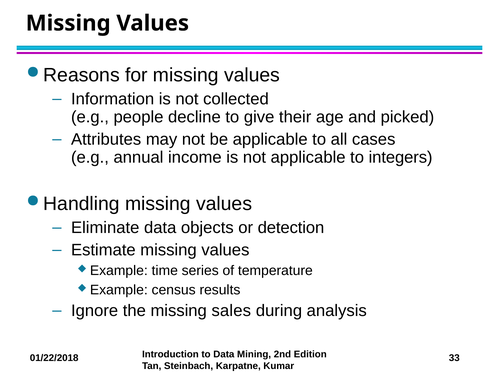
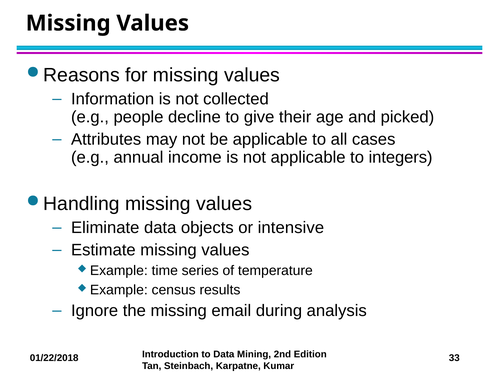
detection: detection -> intensive
sales: sales -> email
